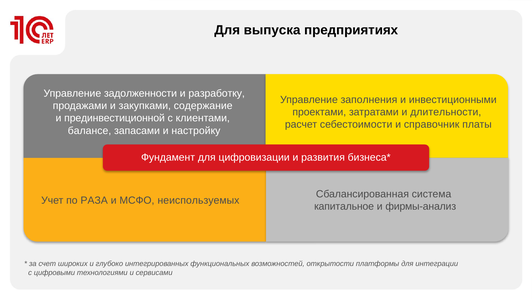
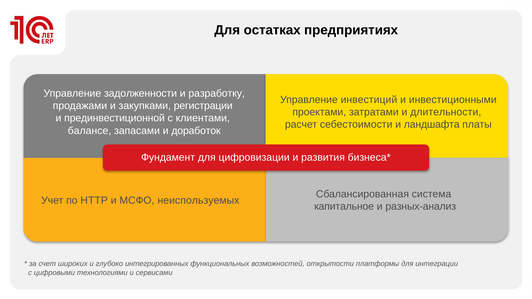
выпуска: выпуска -> остатках
заполнения: заполнения -> инвестиций
содержание: содержание -> регистрации
справочник: справочник -> ландшафта
настройку: настройку -> доработок
РАЗА: РАЗА -> HTTP
фирмы-анализ: фирмы-анализ -> разных-анализ
